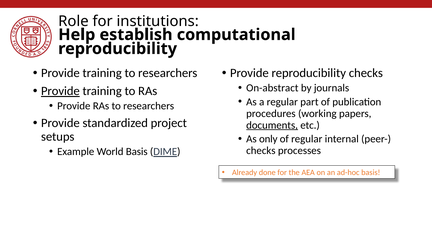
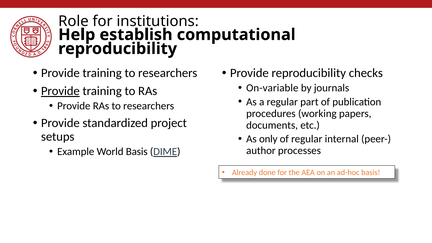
On-abstract: On-abstract -> On-variable
documents underline: present -> none
checks at (261, 151): checks -> author
